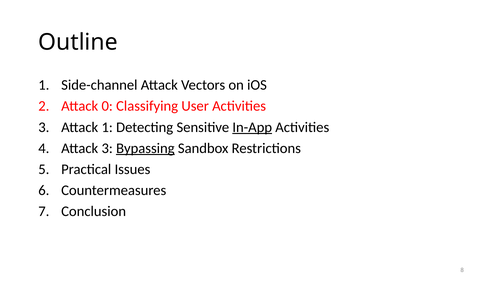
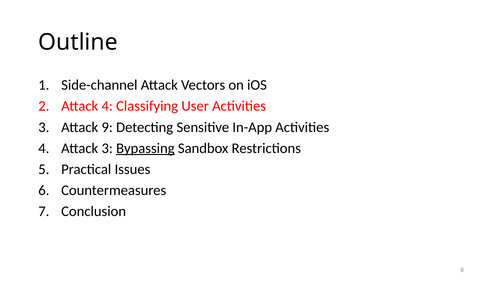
Attack 0: 0 -> 4
Attack 1: 1 -> 9
In-App underline: present -> none
